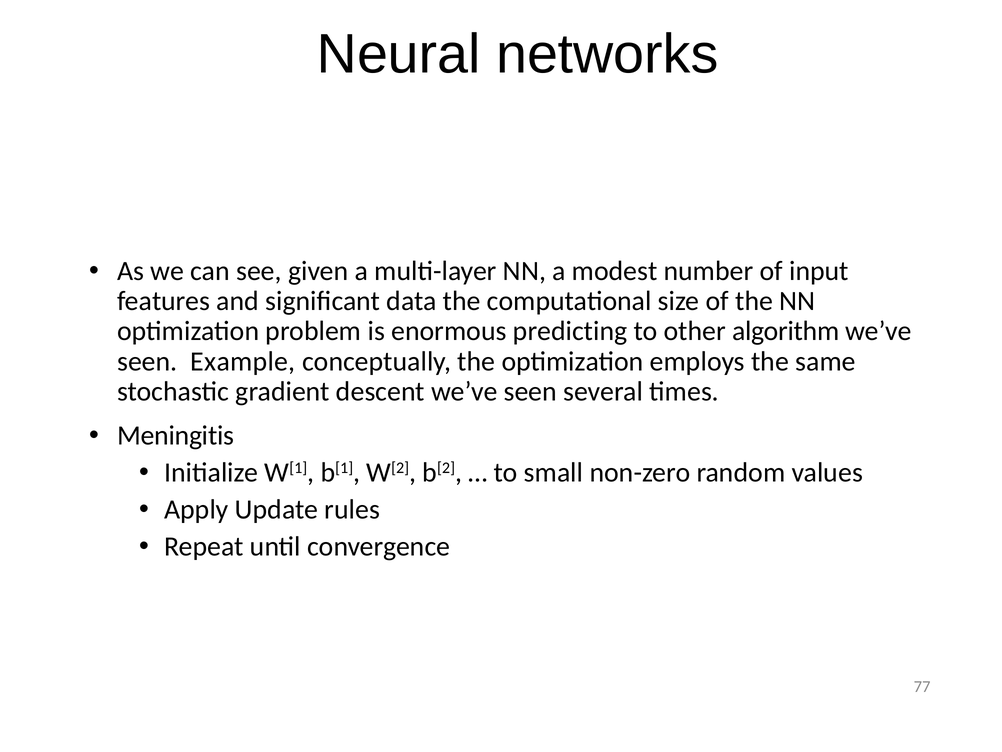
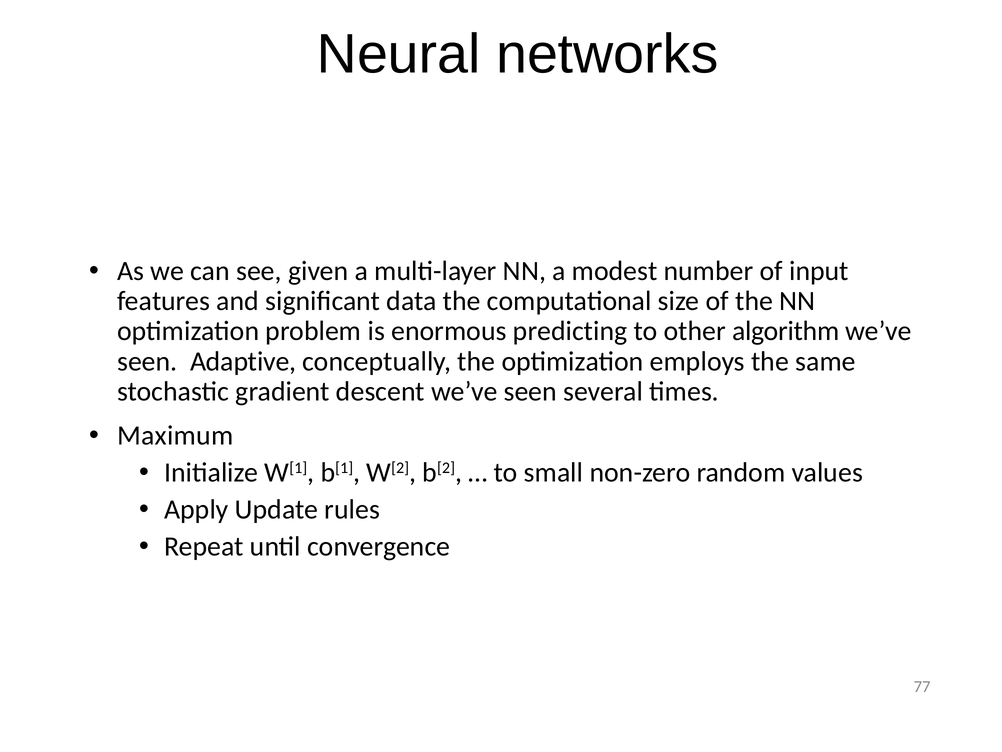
Example: Example -> Adaptive
Meningitis: Meningitis -> Maximum
